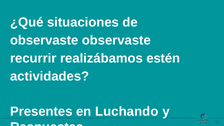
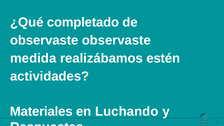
situaciones: situaciones -> completado
recurrir: recurrir -> medida
Presentes: Presentes -> Materiales
